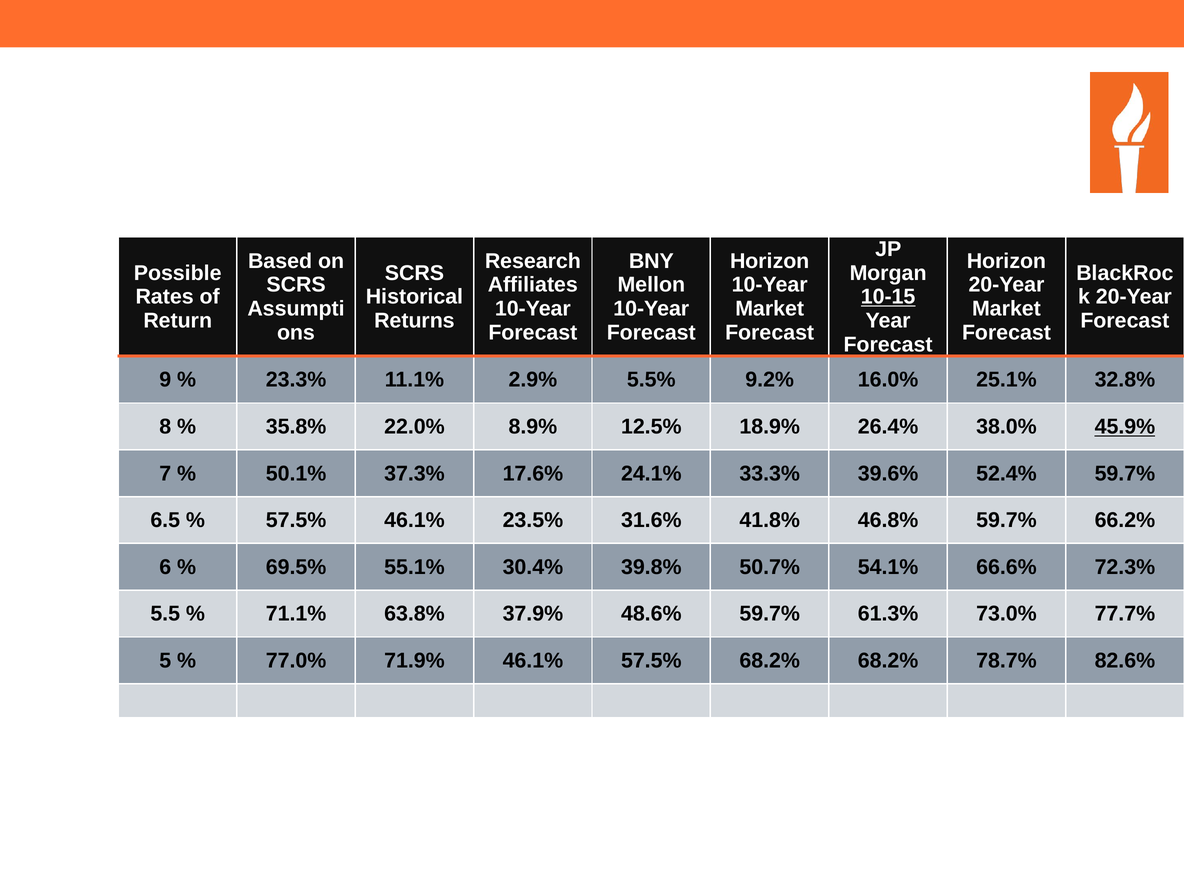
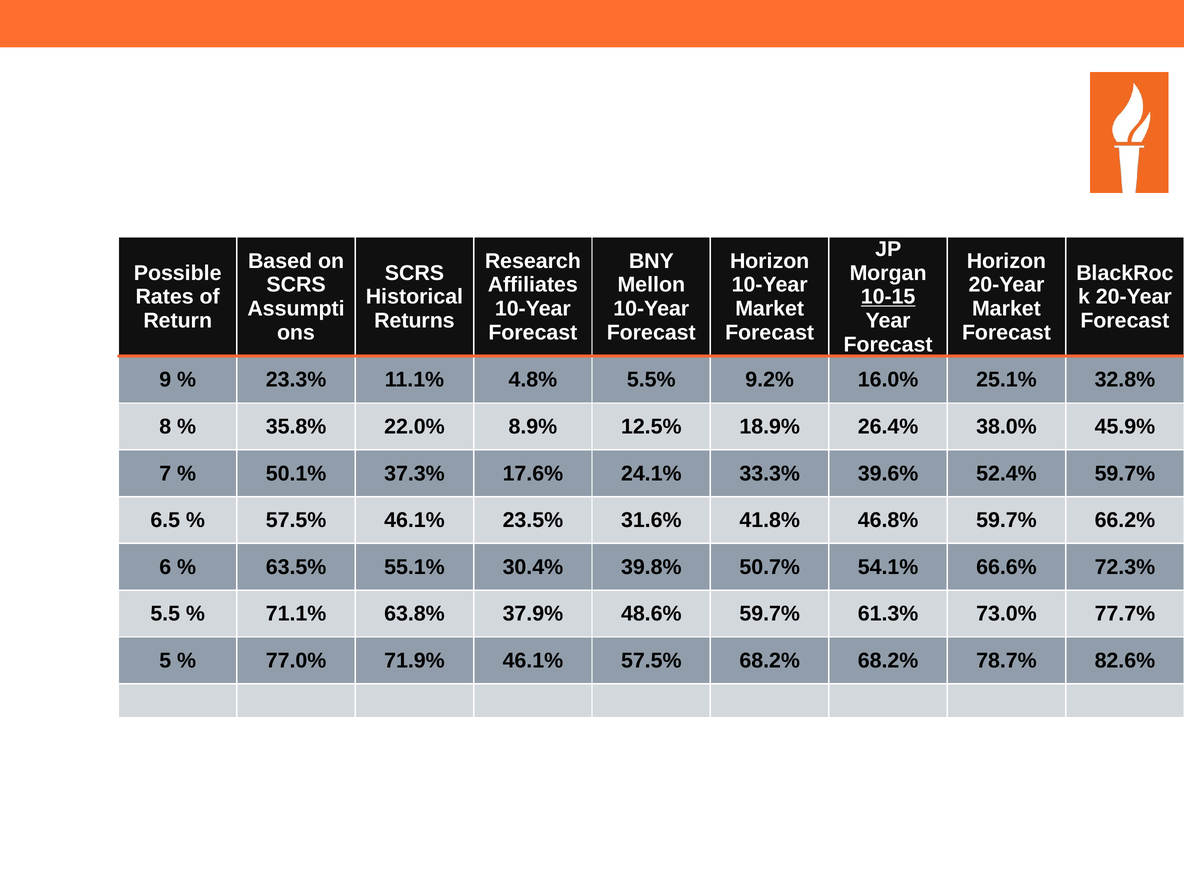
2.9%: 2.9% -> 4.8%
45.9% underline: present -> none
69.5%: 69.5% -> 63.5%
